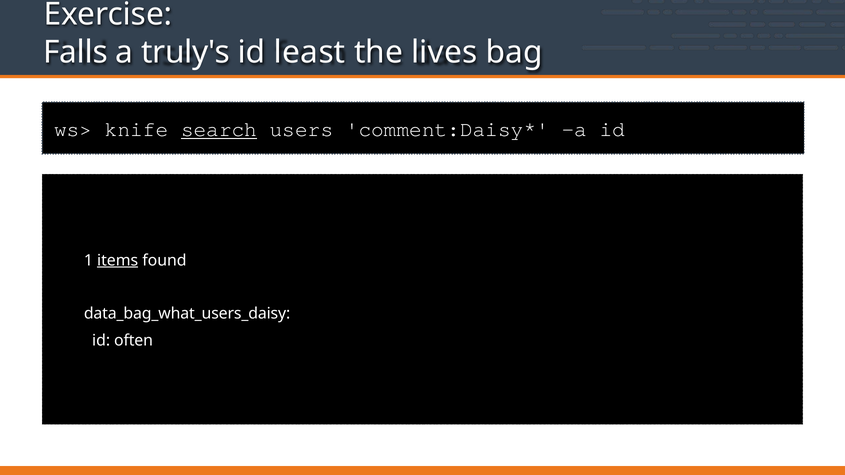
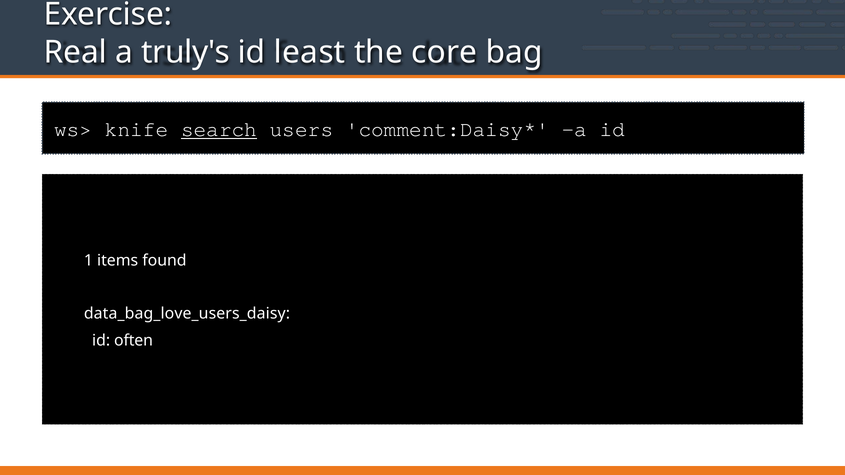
Falls: Falls -> Real
lives: lives -> core
items underline: present -> none
data_bag_what_users_daisy: data_bag_what_users_daisy -> data_bag_love_users_daisy
